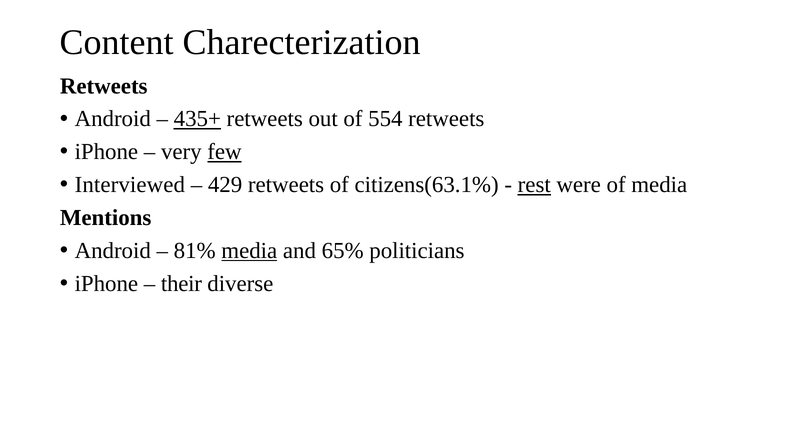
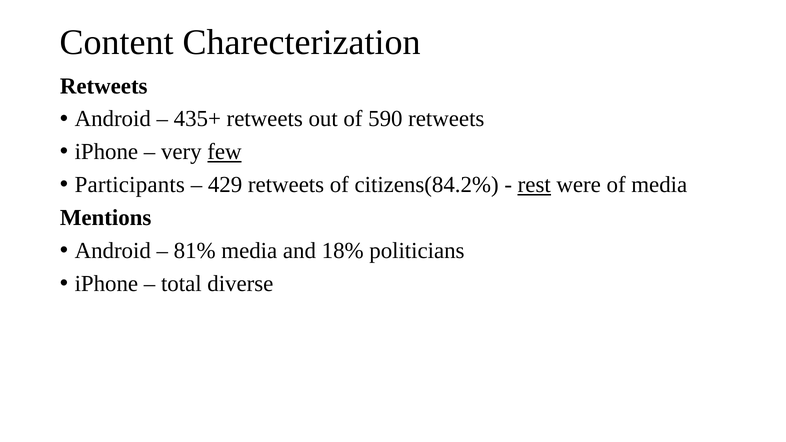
435+ underline: present -> none
554: 554 -> 590
Interviewed: Interviewed -> Participants
citizens(63.1%: citizens(63.1% -> citizens(84.2%
media at (249, 251) underline: present -> none
65%: 65% -> 18%
their: their -> total
